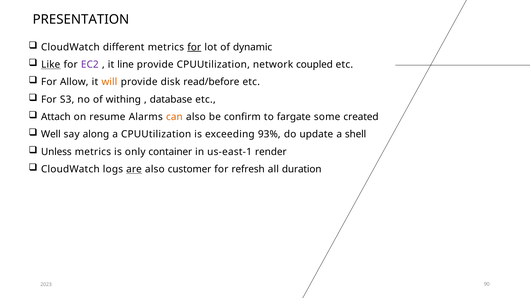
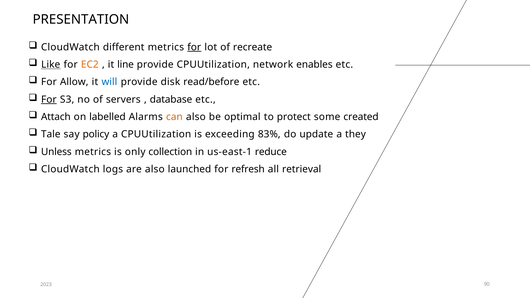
dynamic: dynamic -> recreate
EC2 colour: purple -> orange
coupled: coupled -> enables
will colour: orange -> blue
For at (49, 99) underline: none -> present
withing: withing -> servers
resume: resume -> labelled
confirm: confirm -> optimal
fargate: fargate -> protect
Well: Well -> Tale
along: along -> policy
93%: 93% -> 83%
shell: shell -> they
container: container -> collection
render: render -> reduce
are underline: present -> none
customer: customer -> launched
duration: duration -> retrieval
